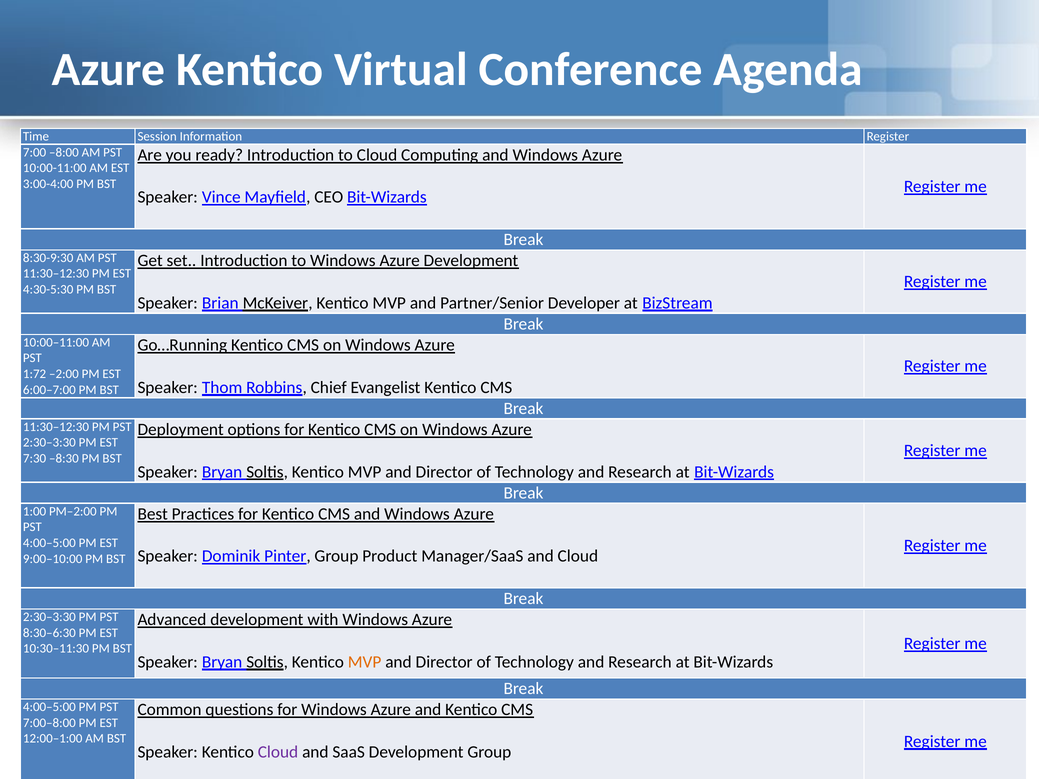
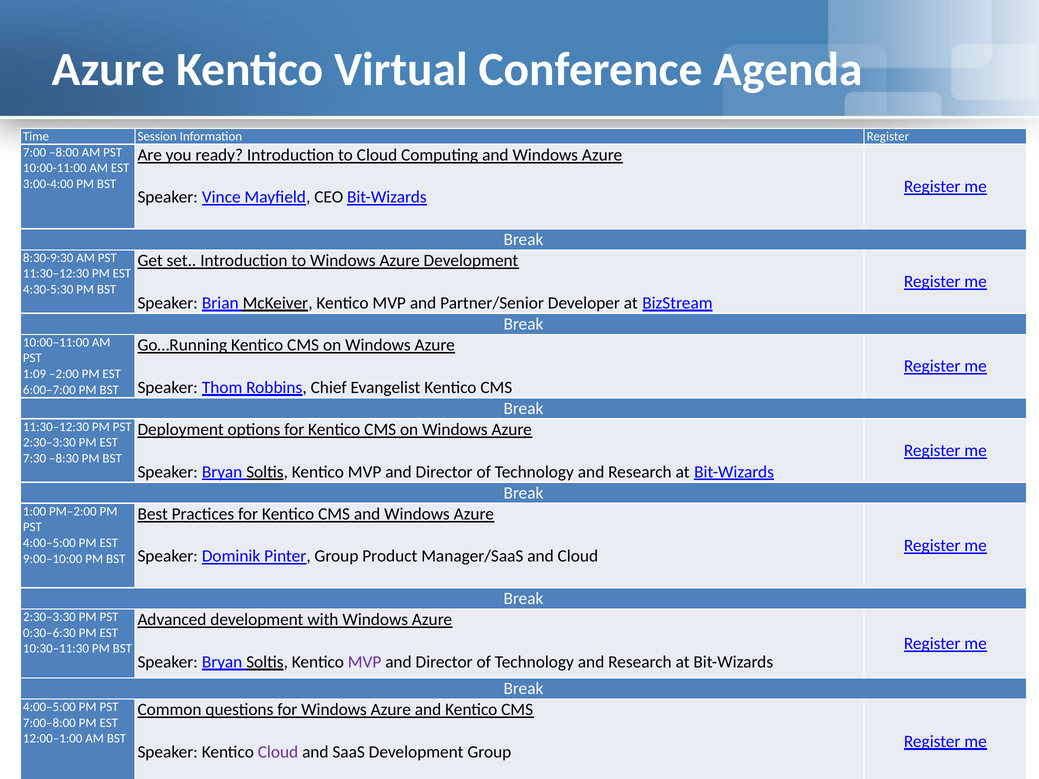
1:72: 1:72 -> 1:09
8:30–6:30: 8:30–6:30 -> 0:30–6:30
MVP at (365, 662) colour: orange -> purple
